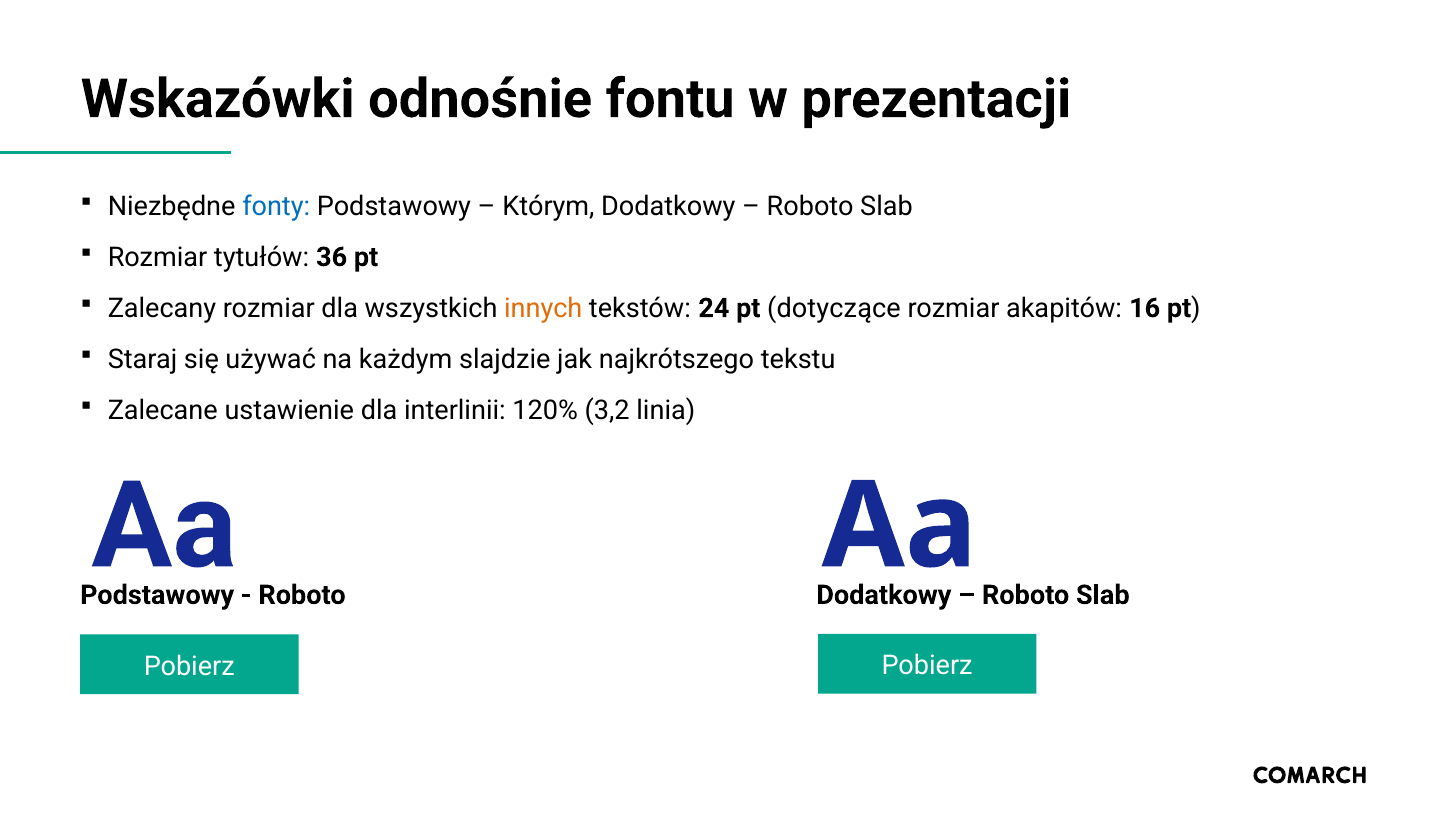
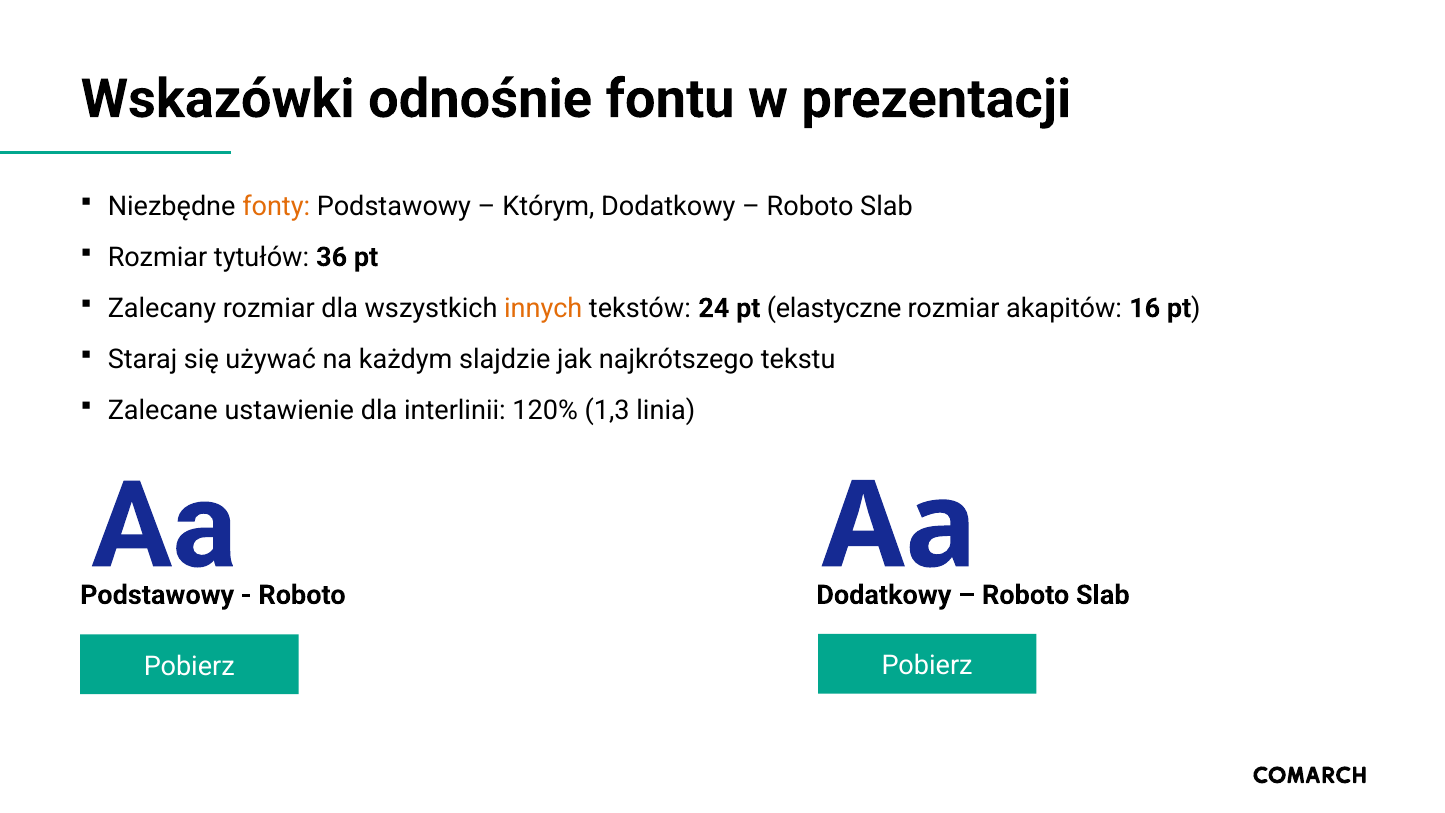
fonty colour: blue -> orange
dotyczące: dotyczące -> elastyczne
3,2: 3,2 -> 1,3
